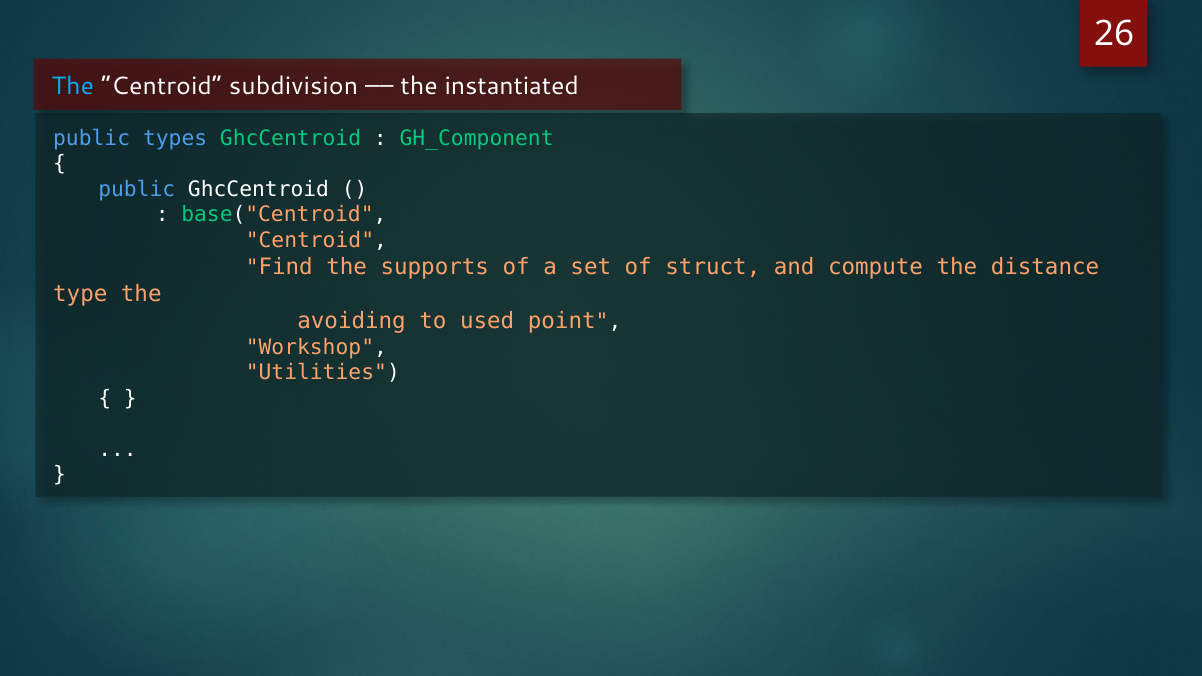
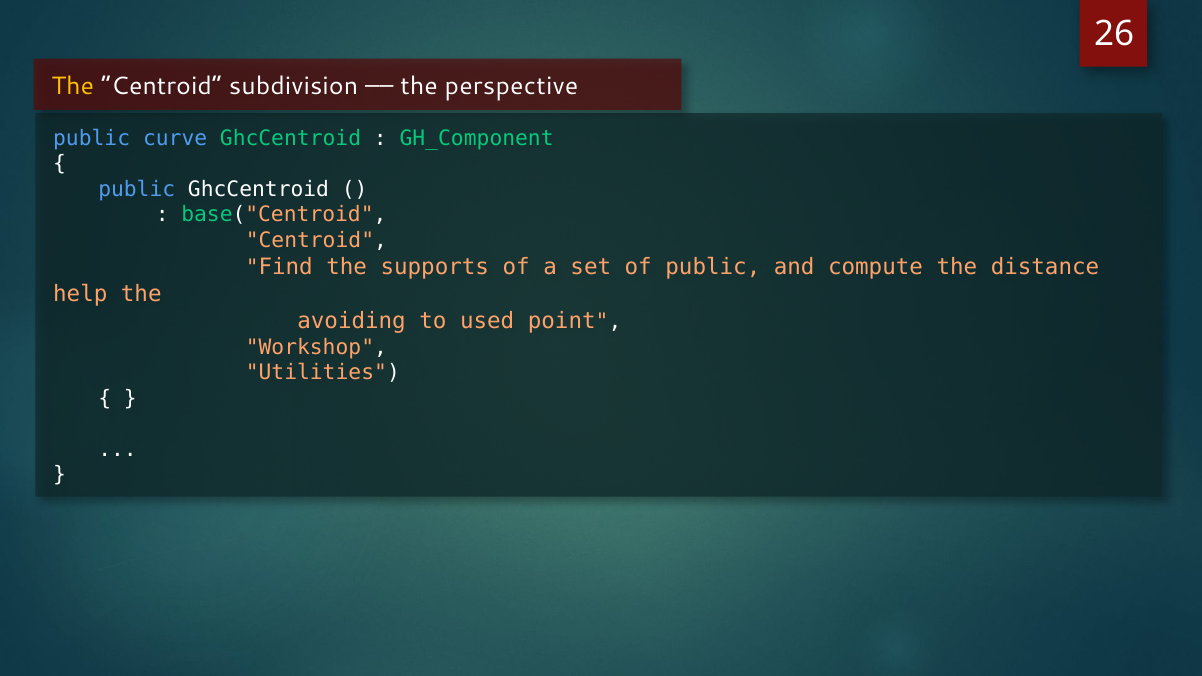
The at (73, 86) colour: light blue -> yellow
instantiated: instantiated -> perspective
types: types -> curve
of struct: struct -> public
type: type -> help
